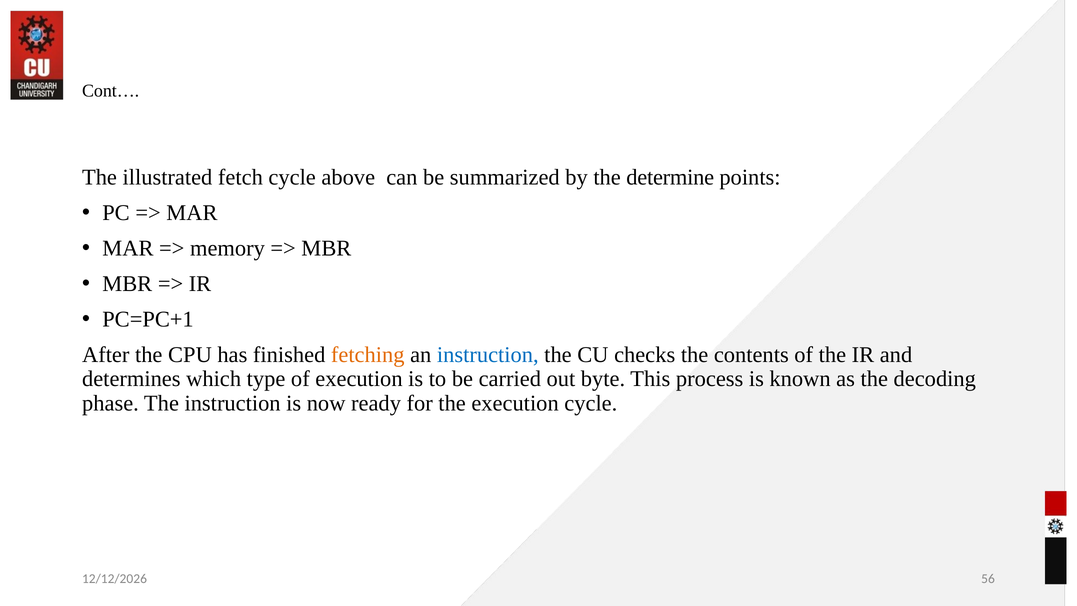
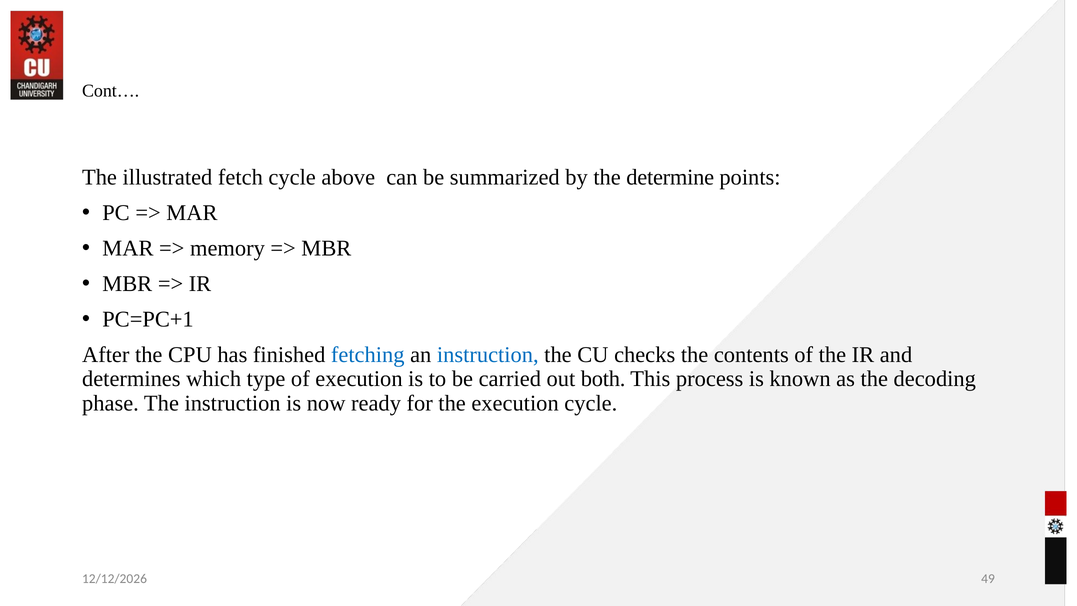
fetching colour: orange -> blue
byte: byte -> both
56: 56 -> 49
